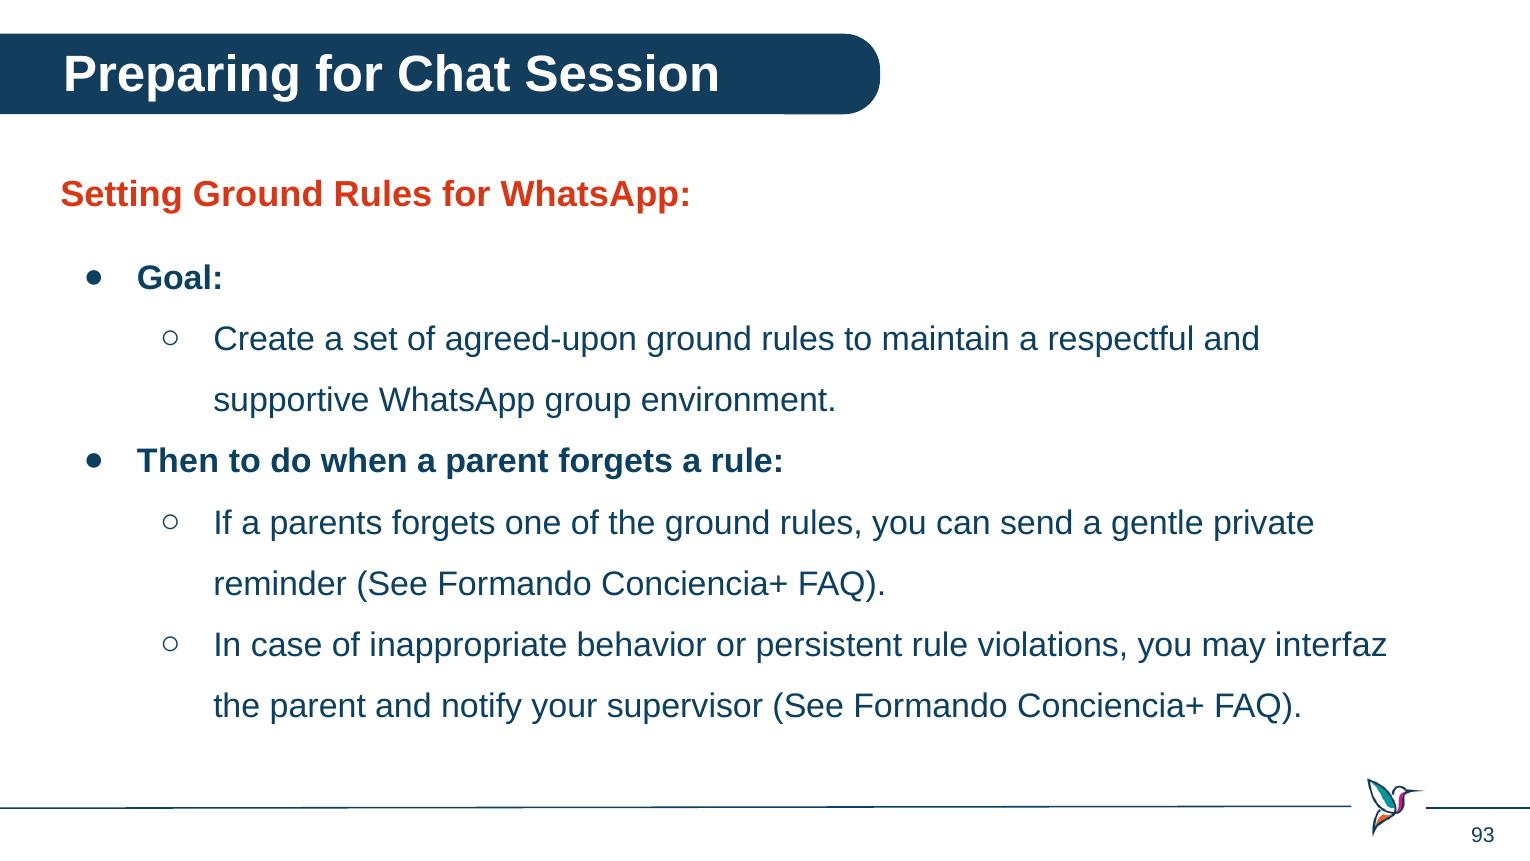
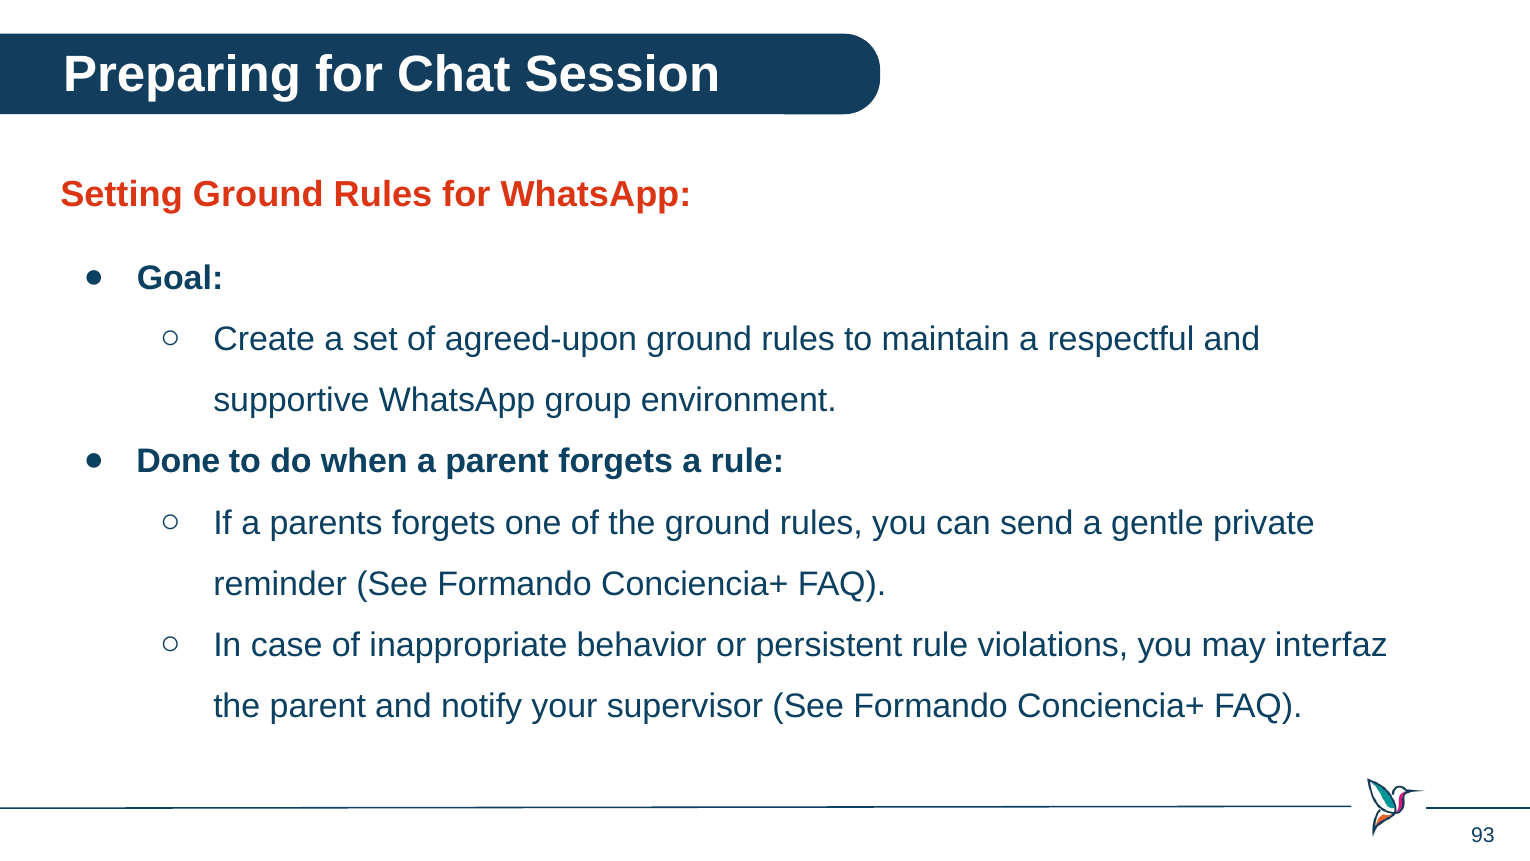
Then: Then -> Done
